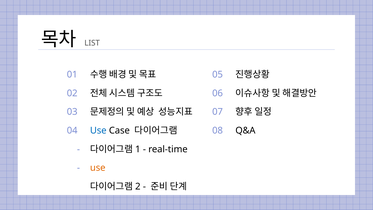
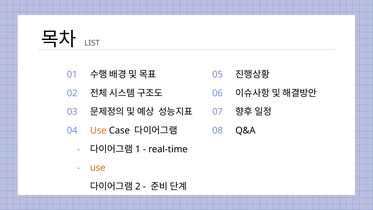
Use at (98, 130) colour: blue -> orange
